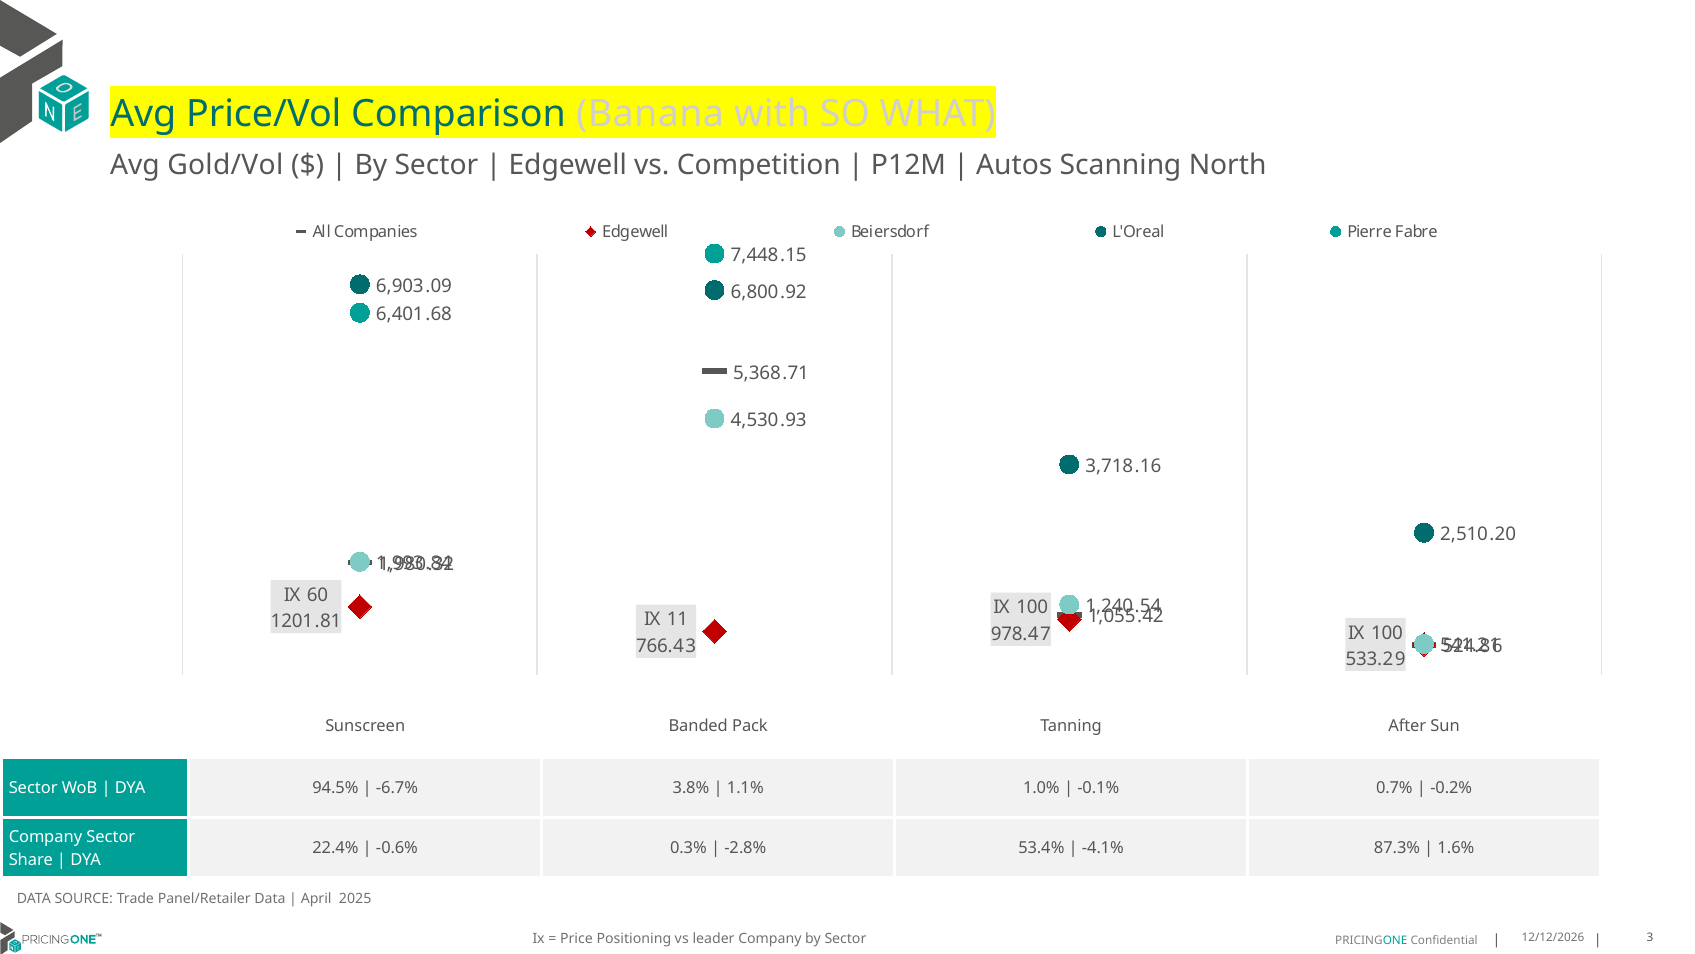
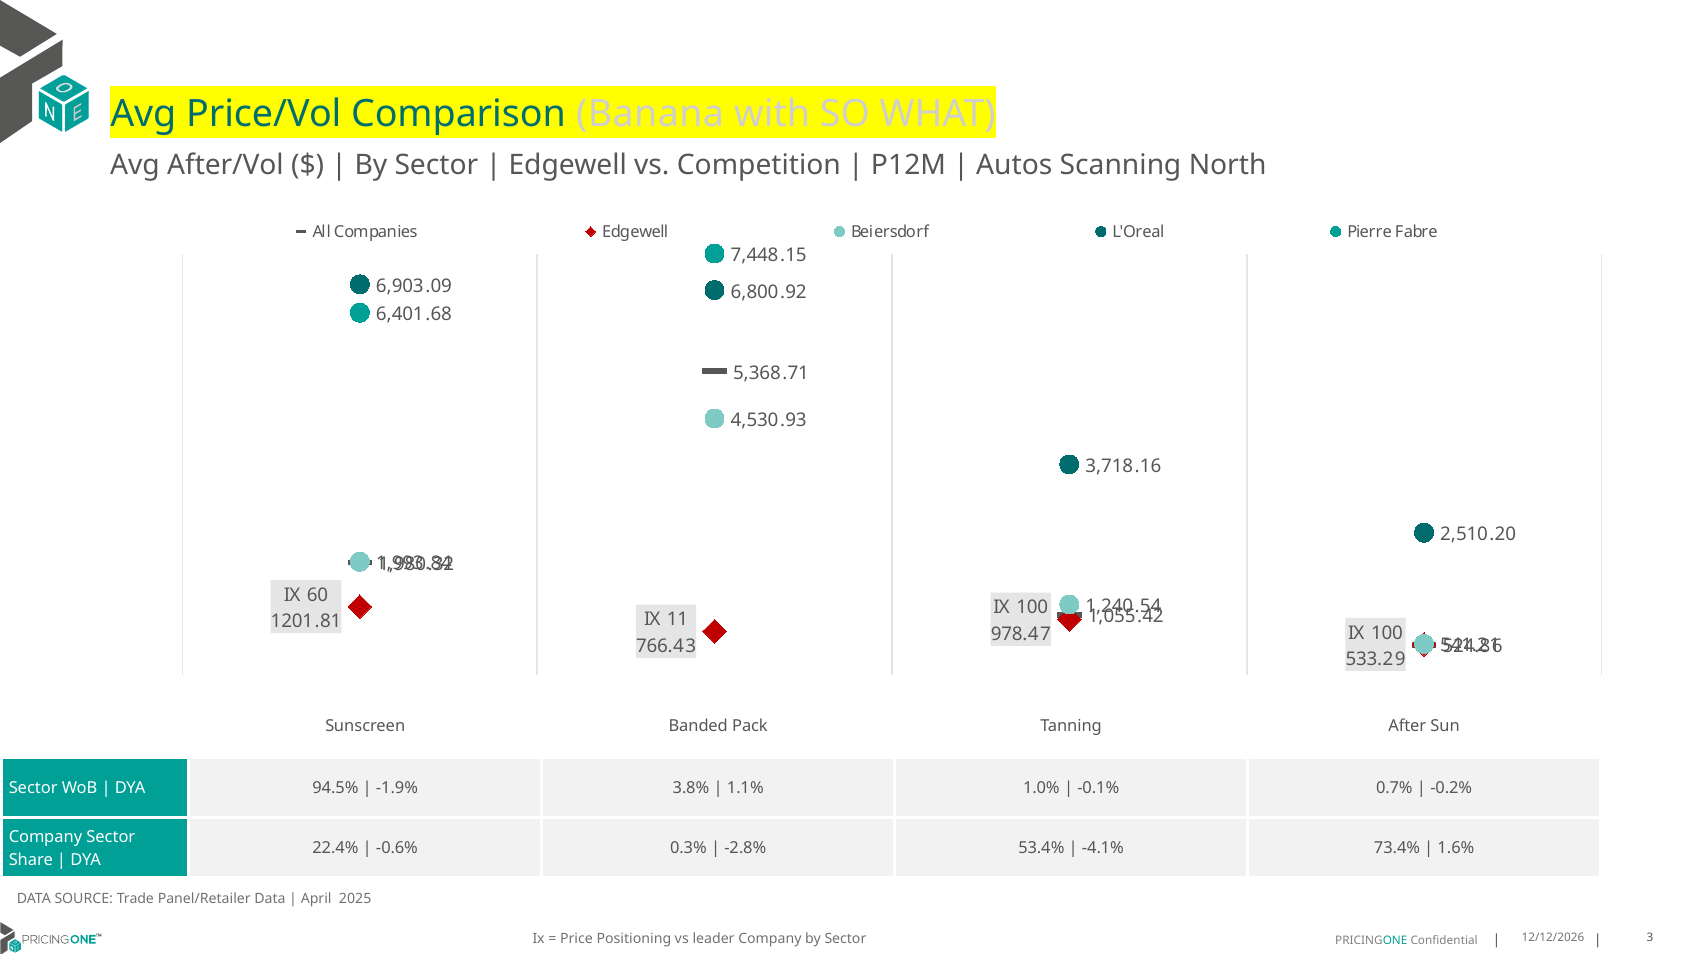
Gold/Vol: Gold/Vol -> After/Vol
-6.7%: -6.7% -> -1.9%
87.3%: 87.3% -> 73.4%
